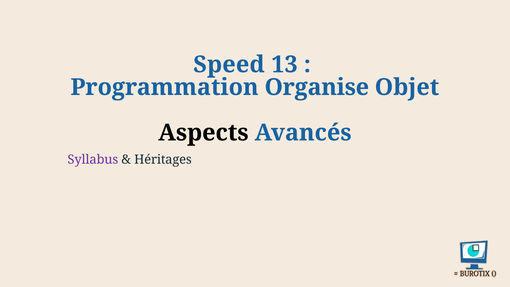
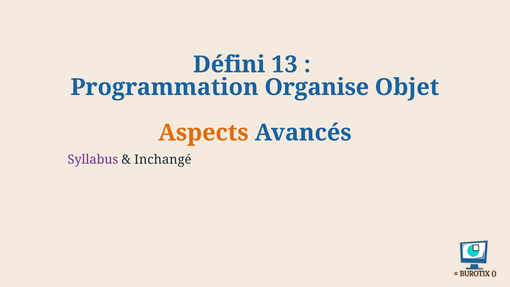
Speed: Speed -> Défini
Aspects colour: black -> orange
Héritages: Héritages -> Inchangé
